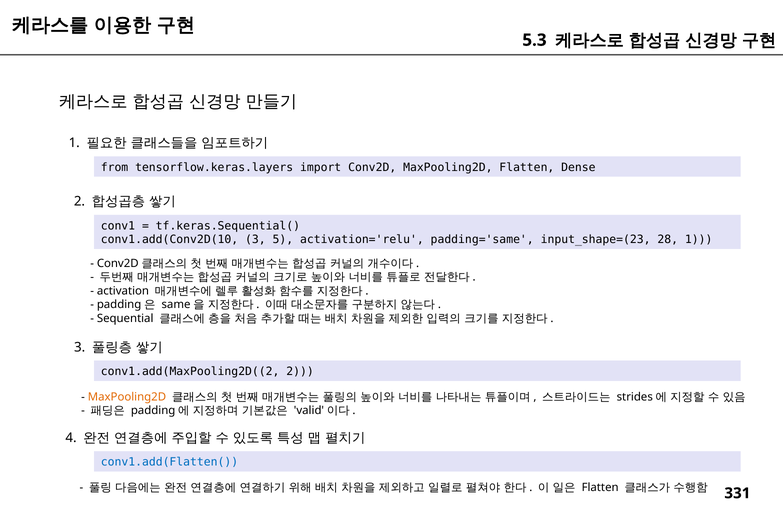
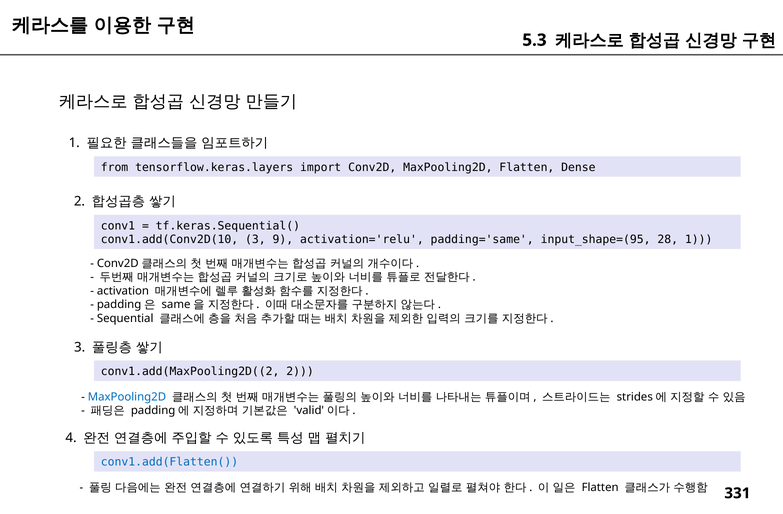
5: 5 -> 9
input_shape=(23: input_shape=(23 -> input_shape=(95
MaxPooling2D at (127, 397) colour: orange -> blue
